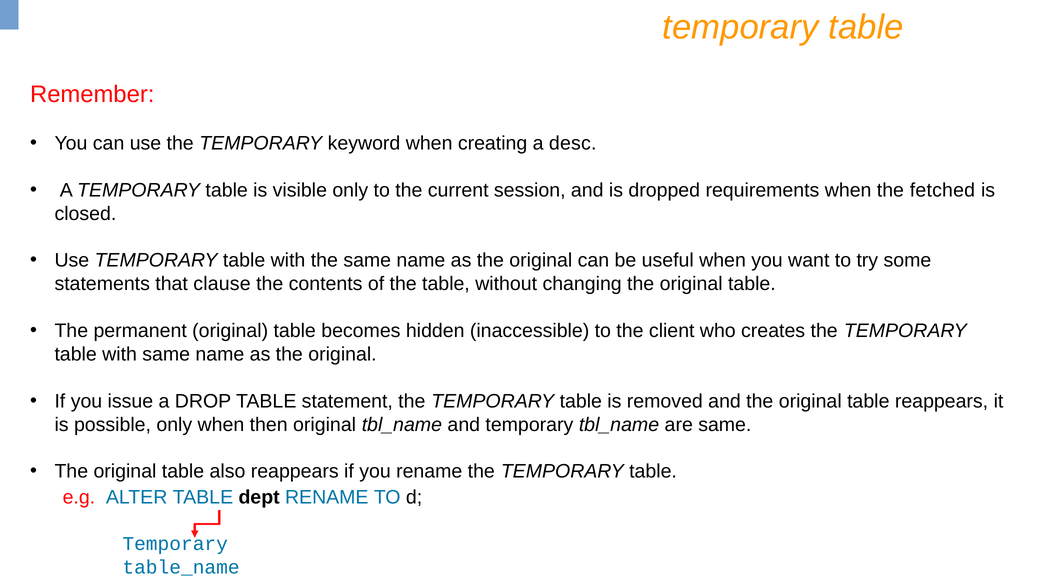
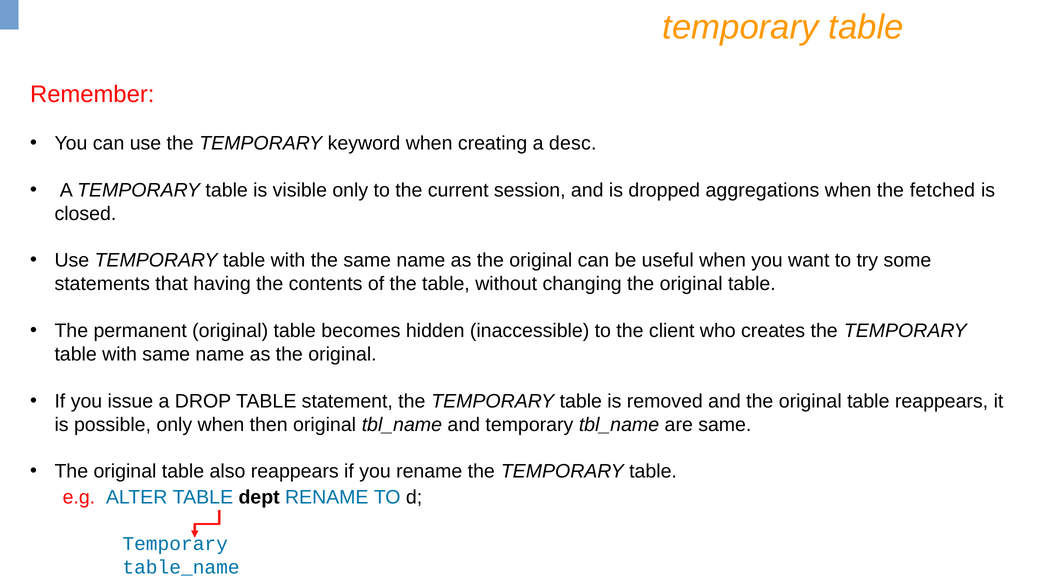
requirements: requirements -> aggregations
clause: clause -> having
